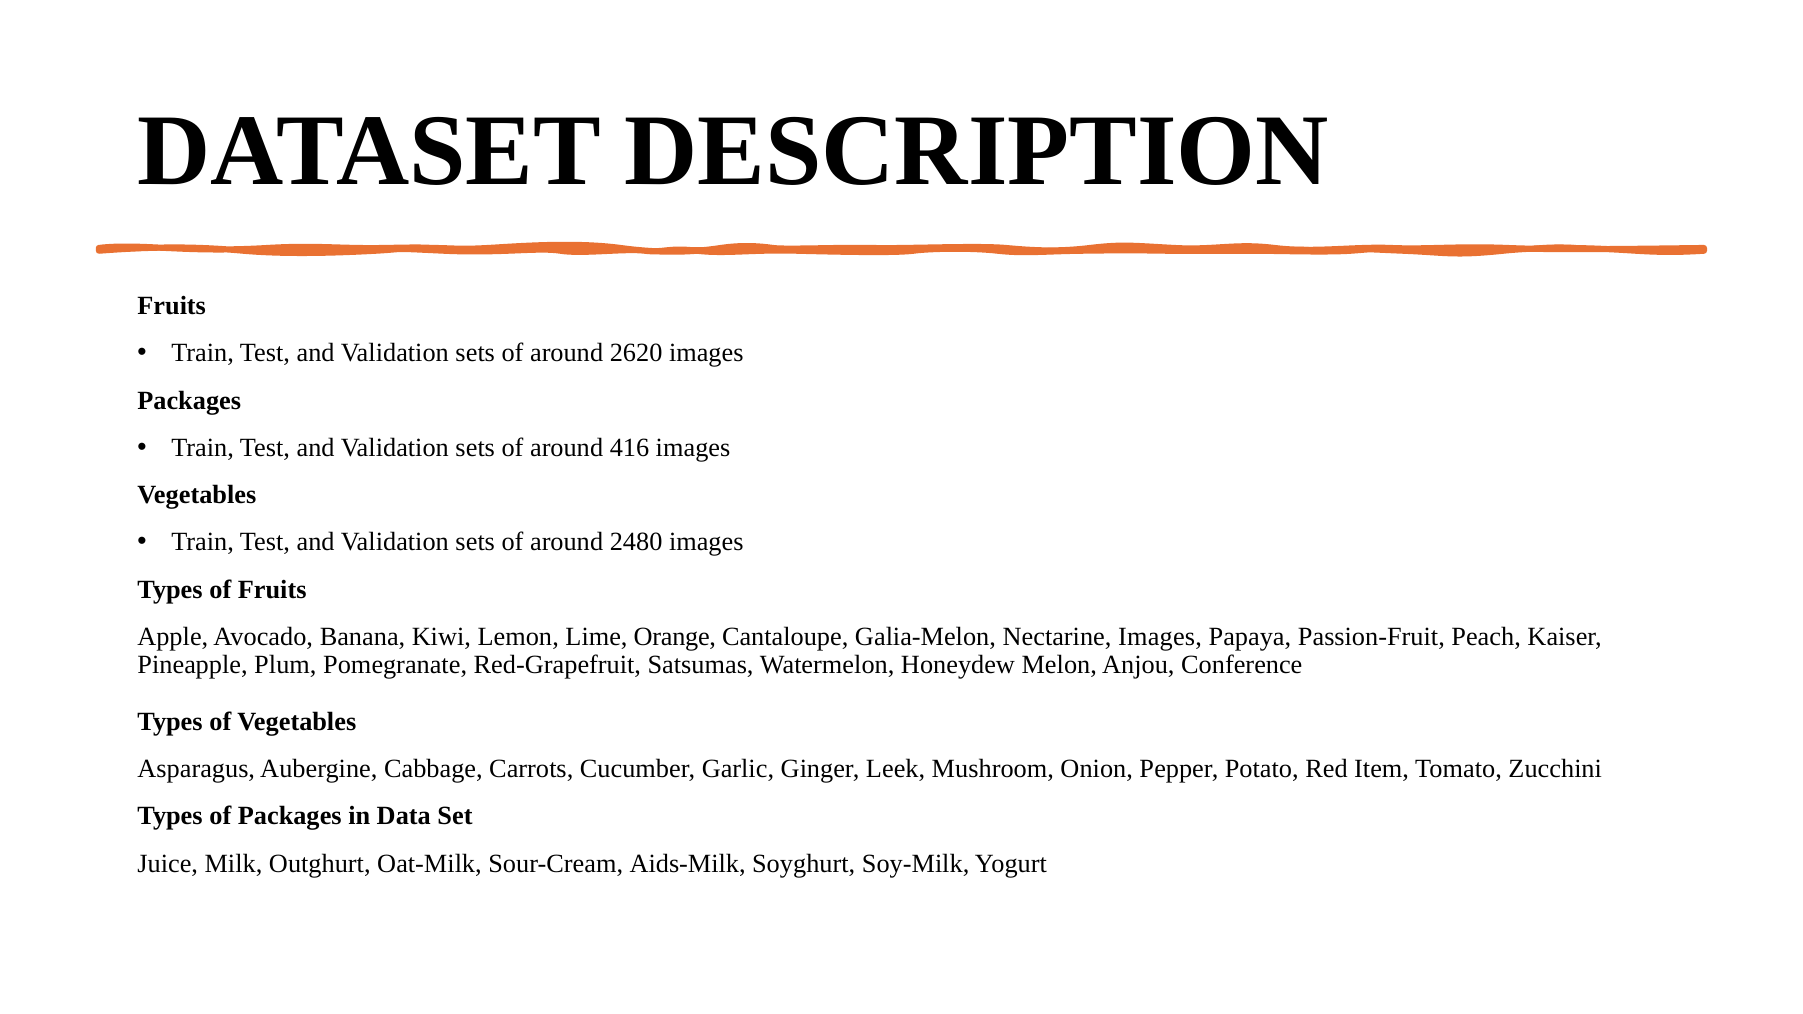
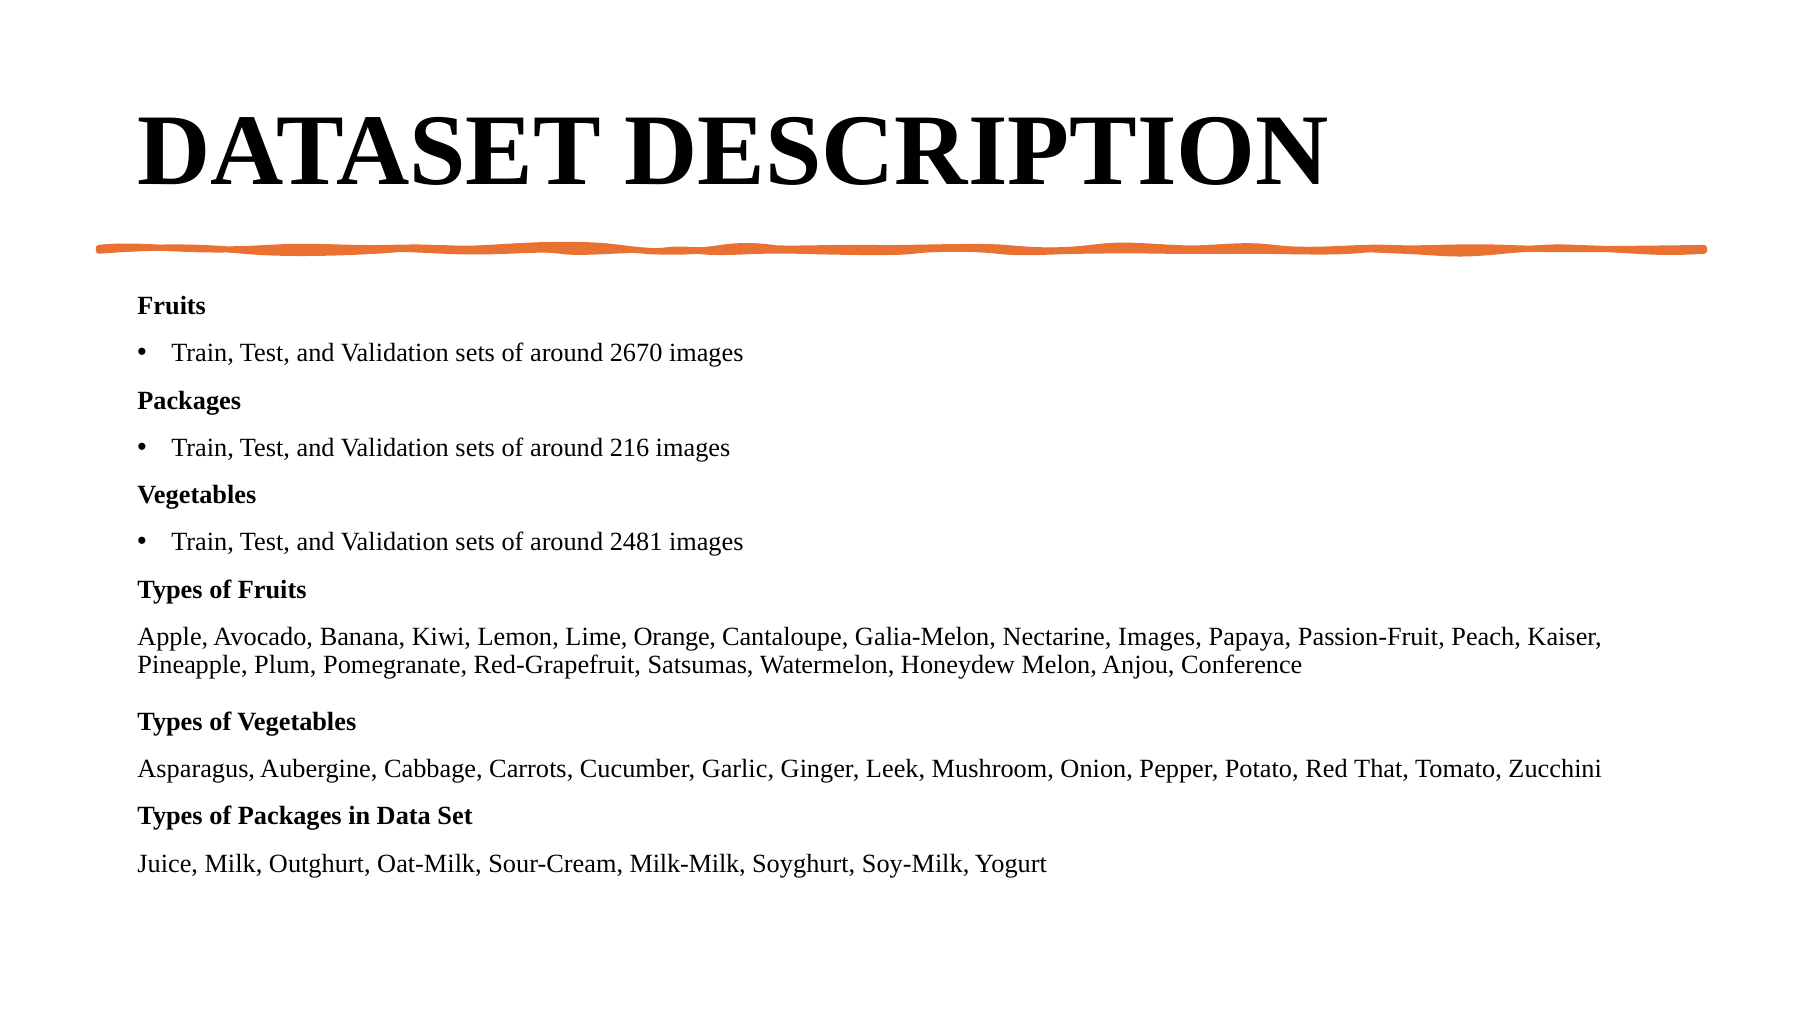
2620: 2620 -> 2670
416: 416 -> 216
2480: 2480 -> 2481
Item: Item -> That
Aids-Milk: Aids-Milk -> Milk-Milk
